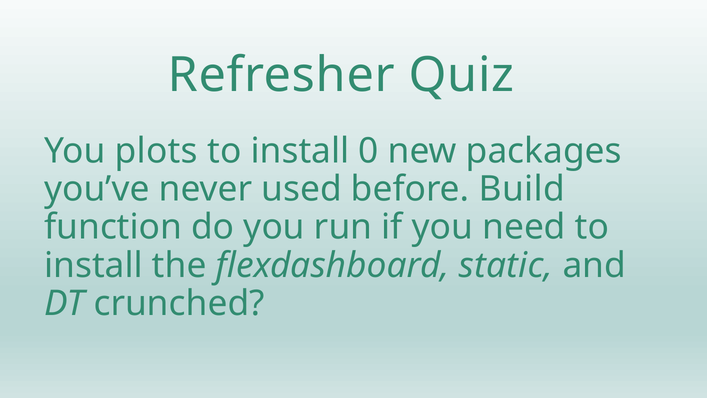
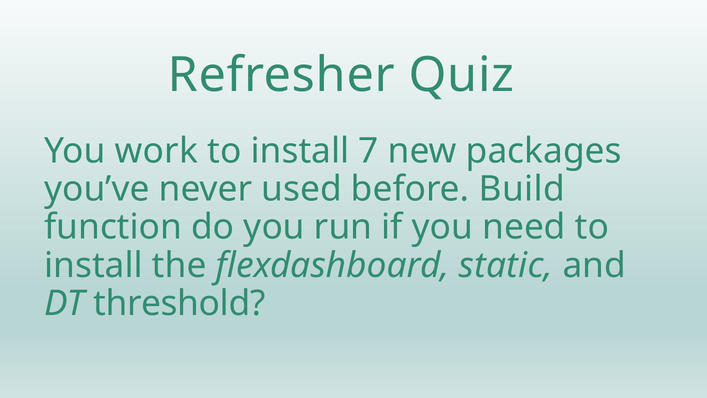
plots: plots -> work
0: 0 -> 7
crunched: crunched -> threshold
